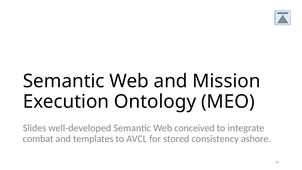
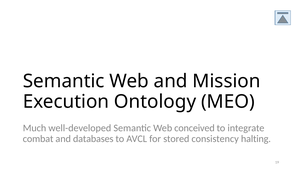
Slides: Slides -> Much
templates: templates -> databases
ashore: ashore -> halting
